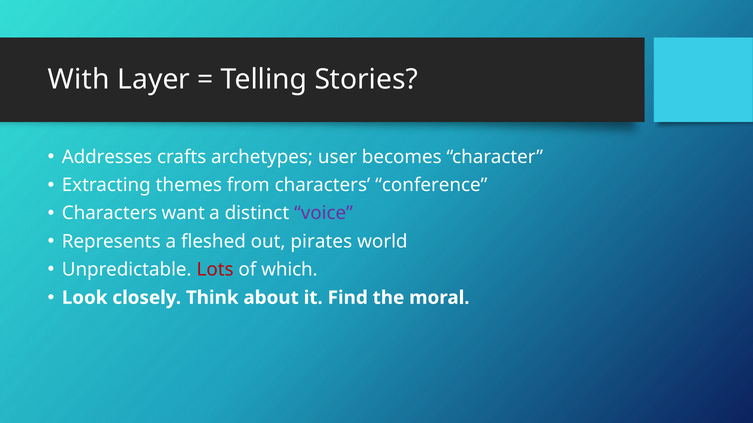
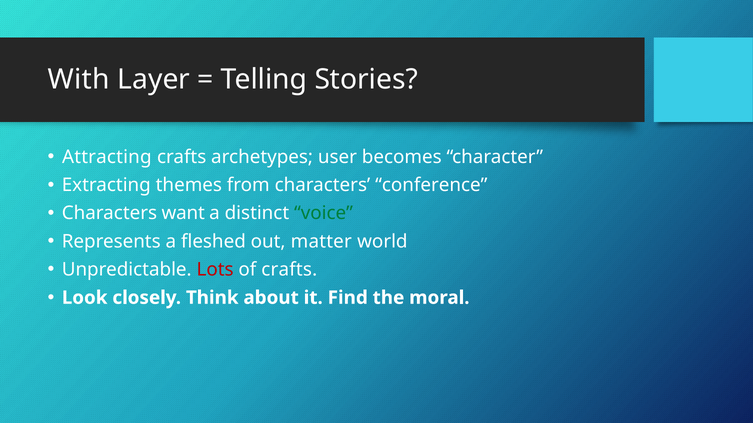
Addresses: Addresses -> Attracting
voice colour: purple -> green
pirates: pirates -> matter
of which: which -> crafts
